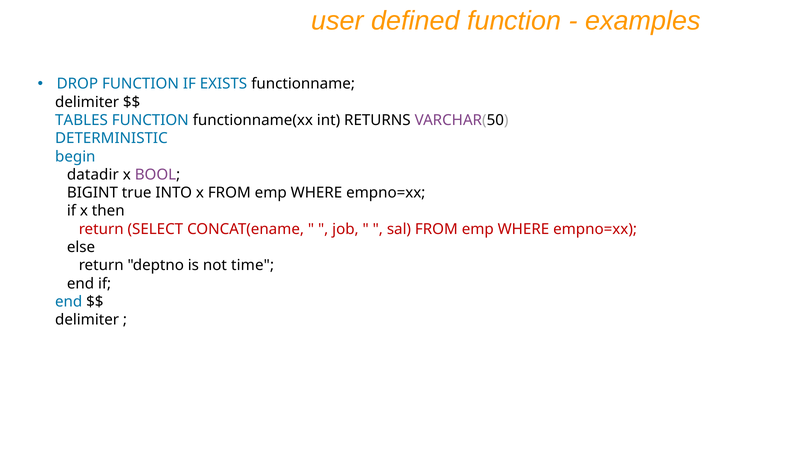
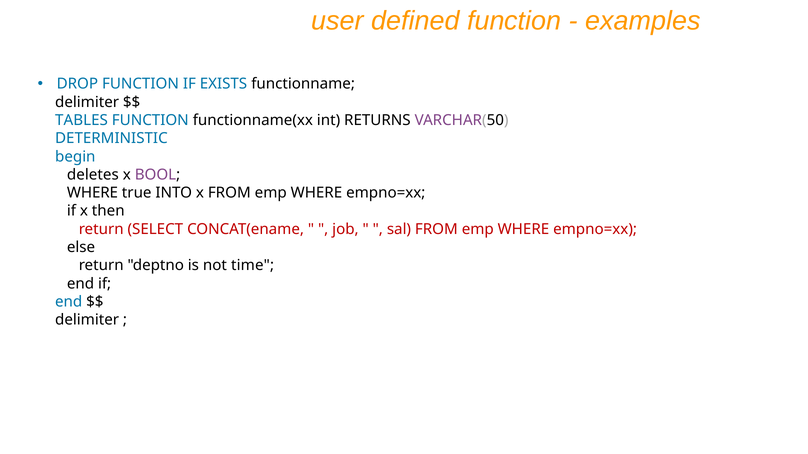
datadir: datadir -> deletes
BIGINT at (92, 193): BIGINT -> WHERE
